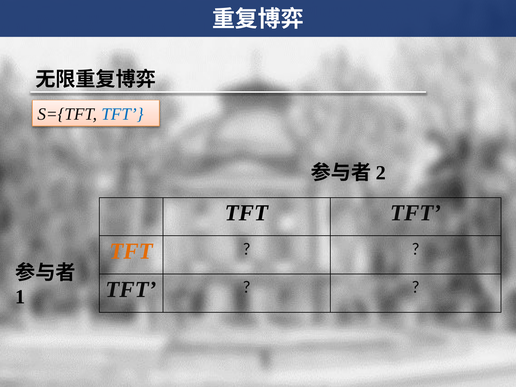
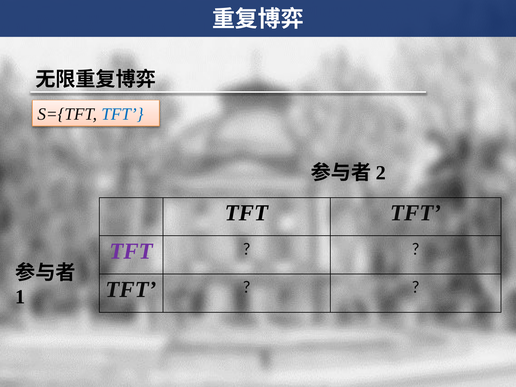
TFT at (131, 251) colour: orange -> purple
